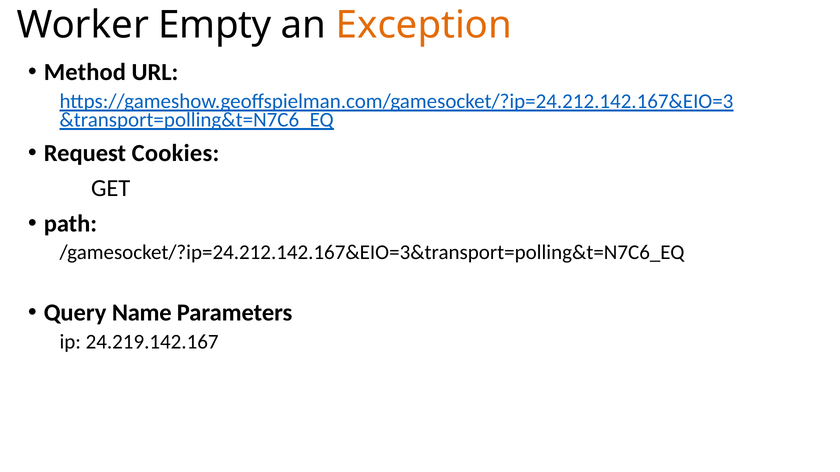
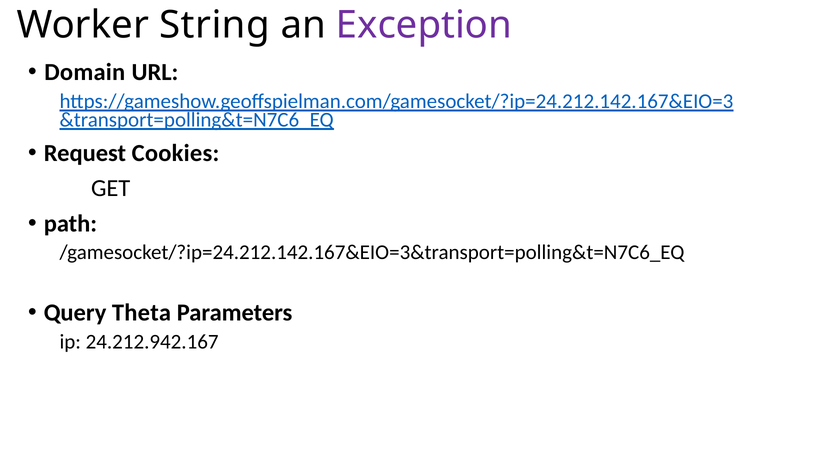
Empty: Empty -> String
Exception colour: orange -> purple
Method: Method -> Domain
Name: Name -> Theta
24.219.142.167: 24.219.142.167 -> 24.212.942.167
